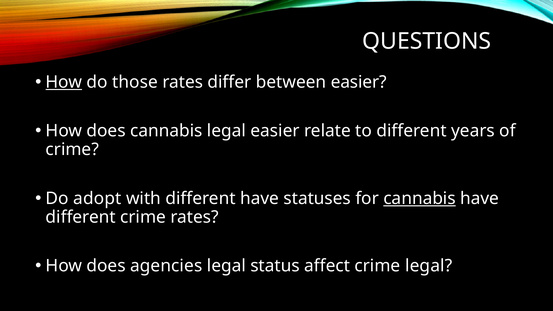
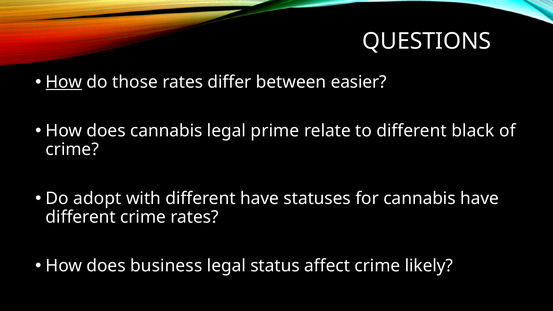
legal easier: easier -> prime
years: years -> black
cannabis at (420, 198) underline: present -> none
agencies: agencies -> business
crime legal: legal -> likely
